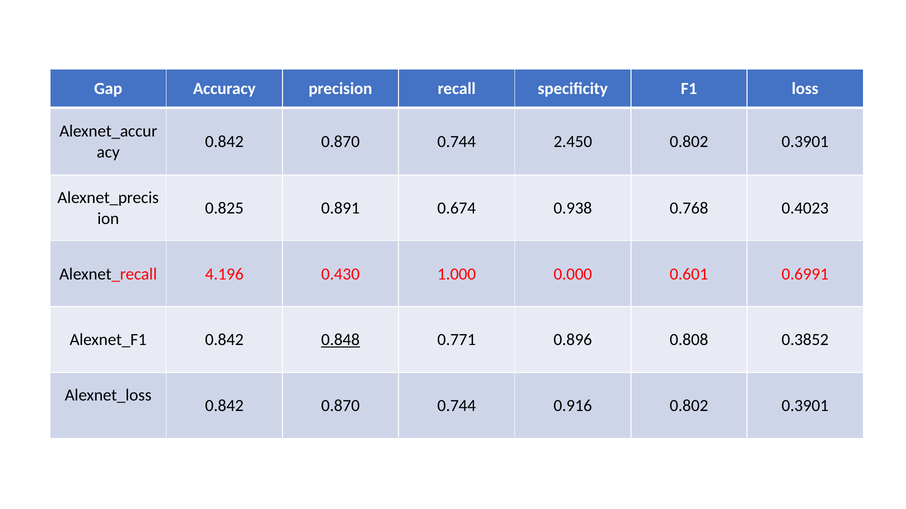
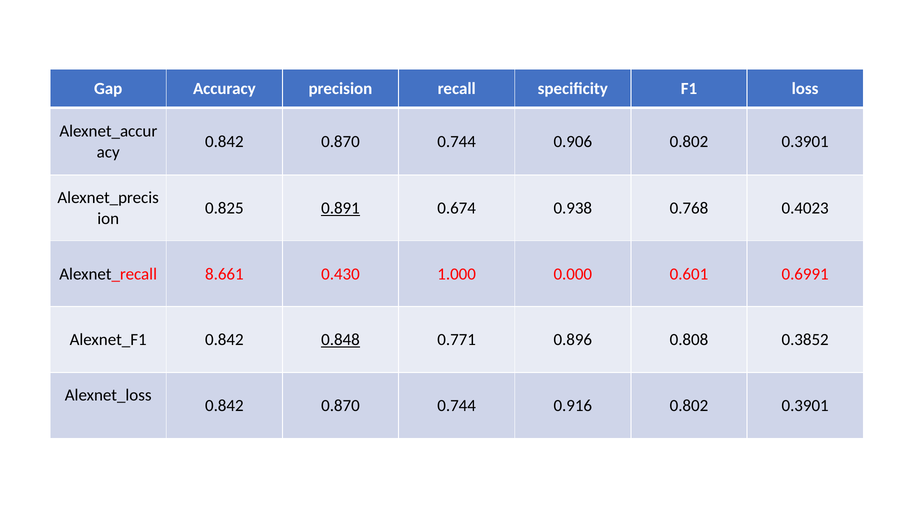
2.450: 2.450 -> 0.906
0.891 underline: none -> present
4.196: 4.196 -> 8.661
